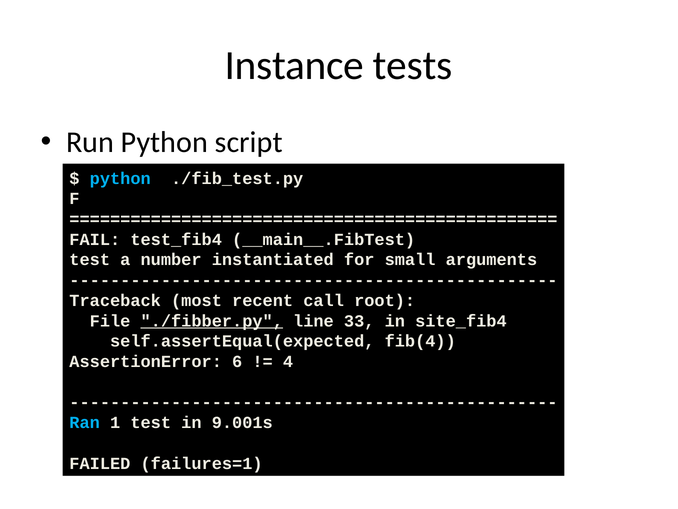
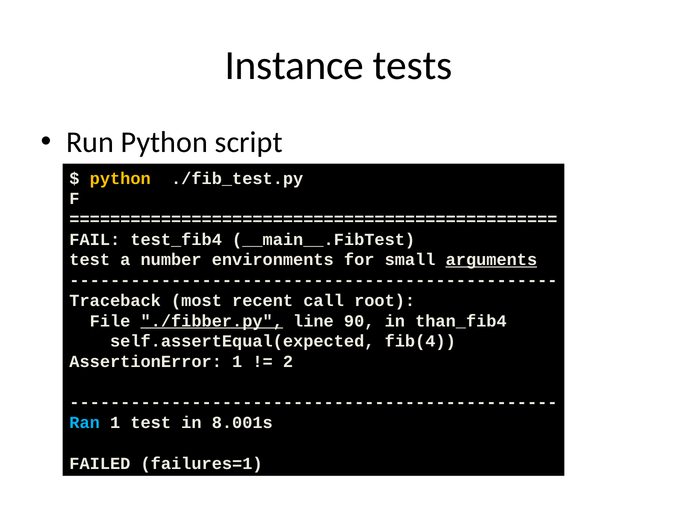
python at (120, 178) colour: light blue -> yellow
instantiated: instantiated -> environments
arguments underline: none -> present
33: 33 -> 90
site_fib4: site_fib4 -> than_fib4
AssertionError 6: 6 -> 1
4: 4 -> 2
9.001s: 9.001s -> 8.001s
